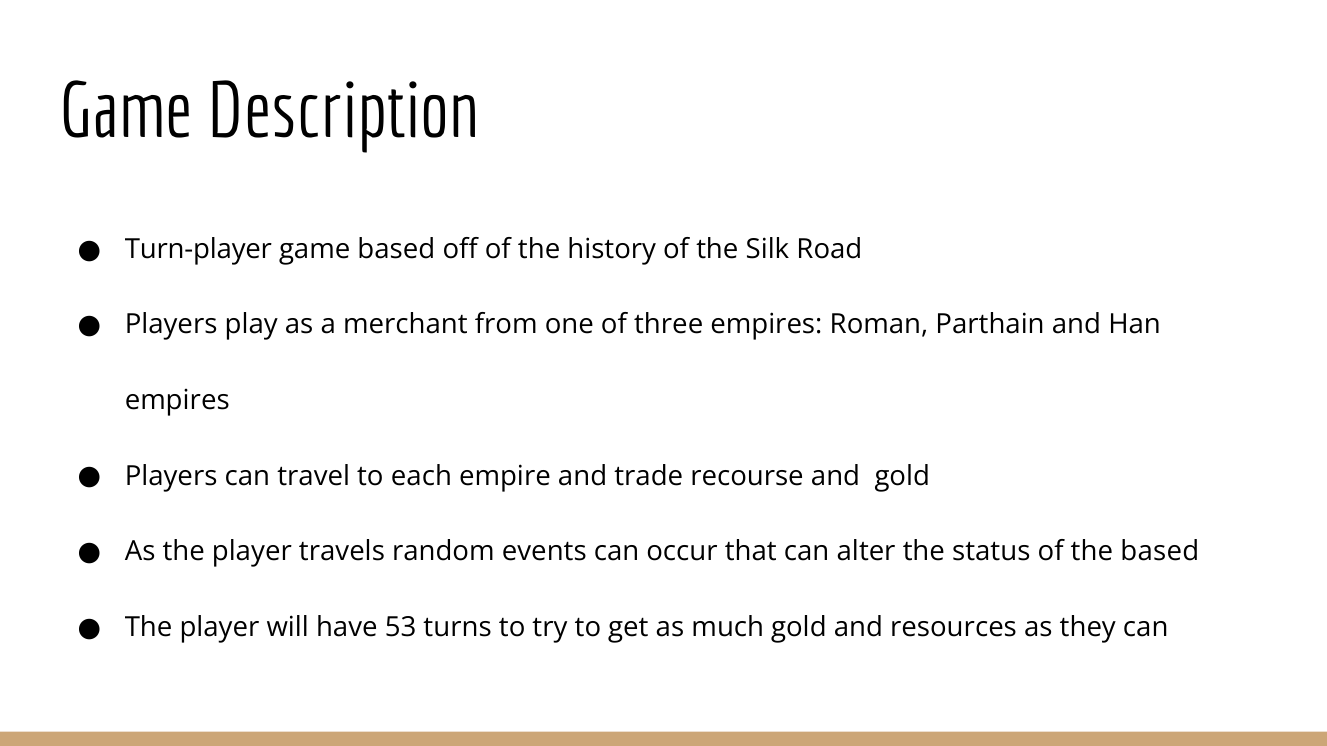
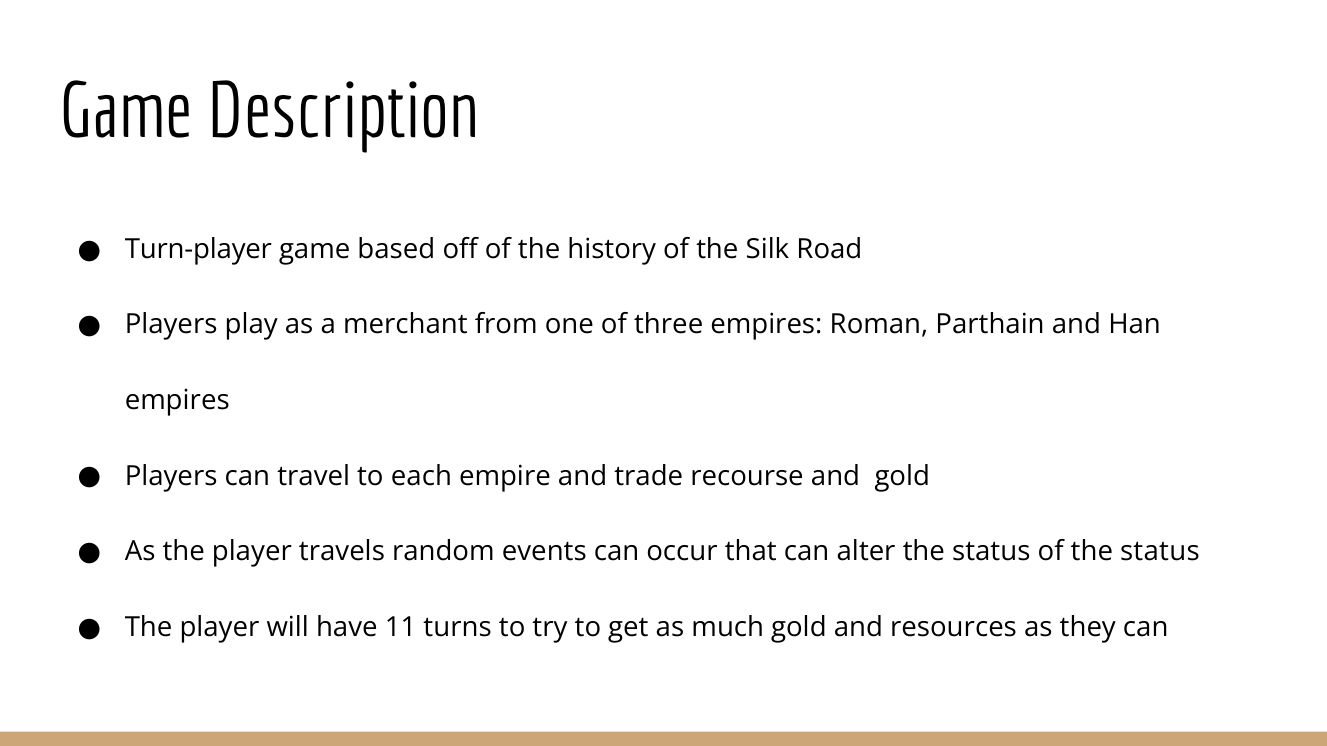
of the based: based -> status
53: 53 -> 11
